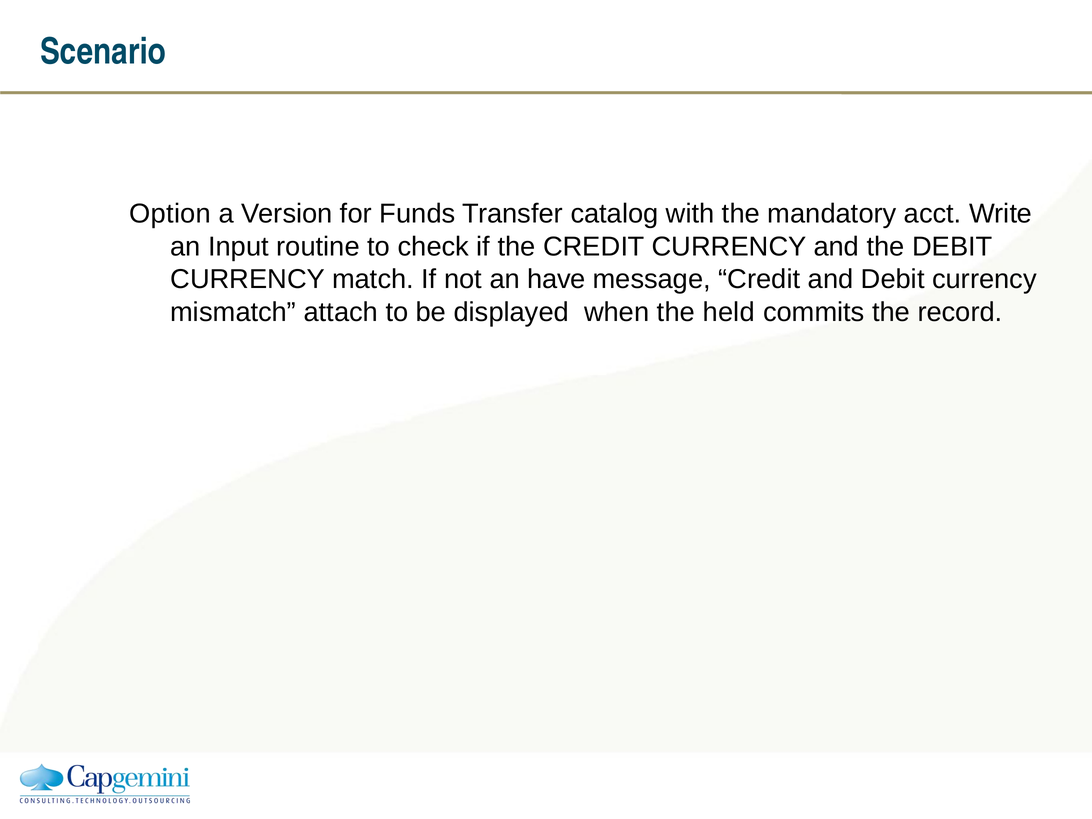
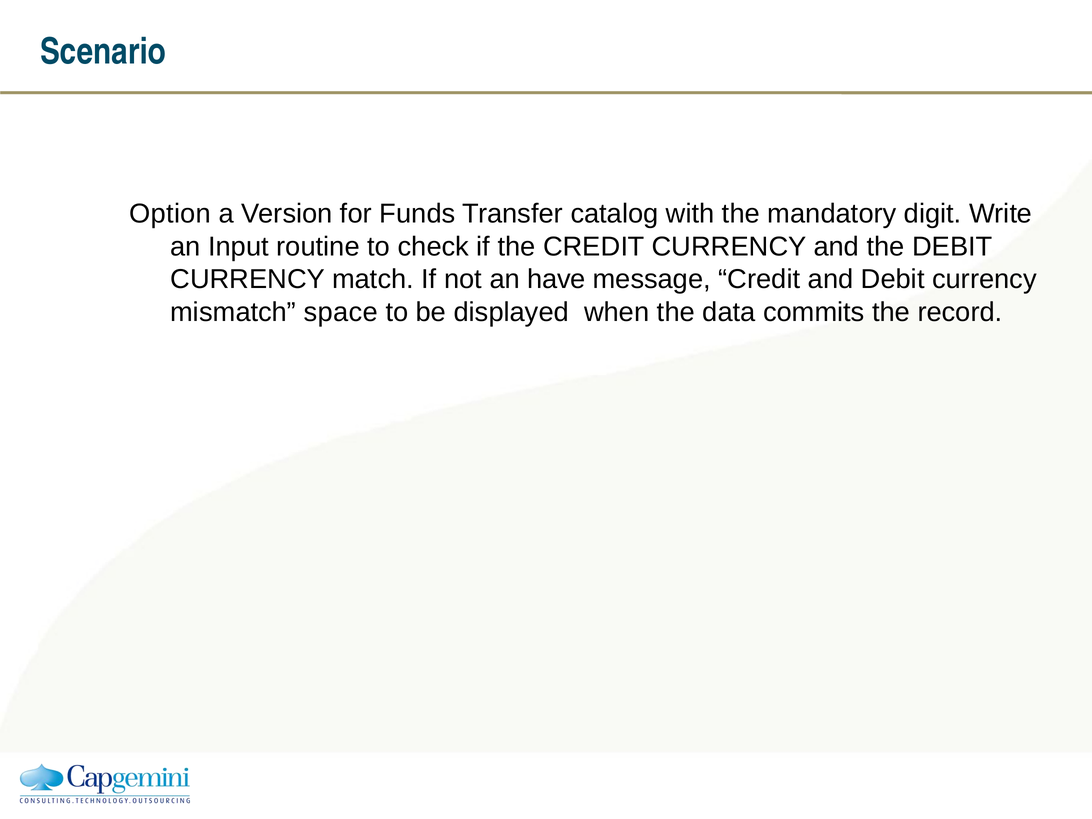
acct: acct -> digit
attach: attach -> space
held: held -> data
